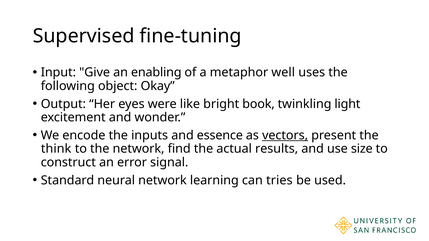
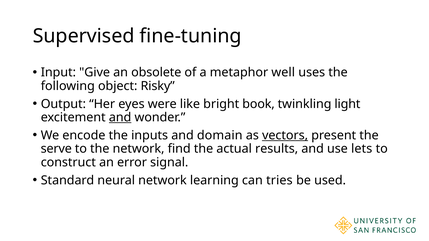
enabling: enabling -> obsolete
Okay: Okay -> Risky
and at (120, 118) underline: none -> present
essence: essence -> domain
think: think -> serve
size: size -> lets
